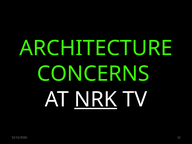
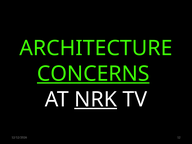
CONCERNS underline: none -> present
